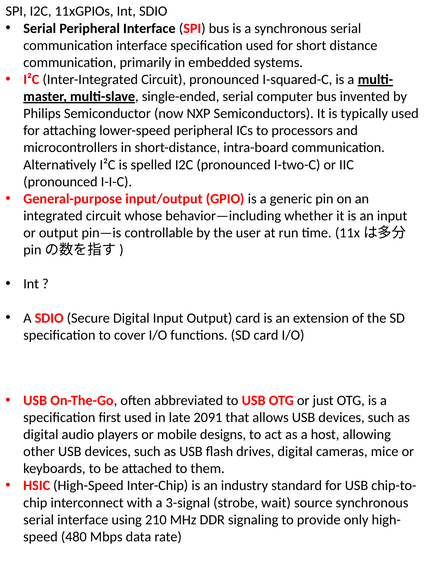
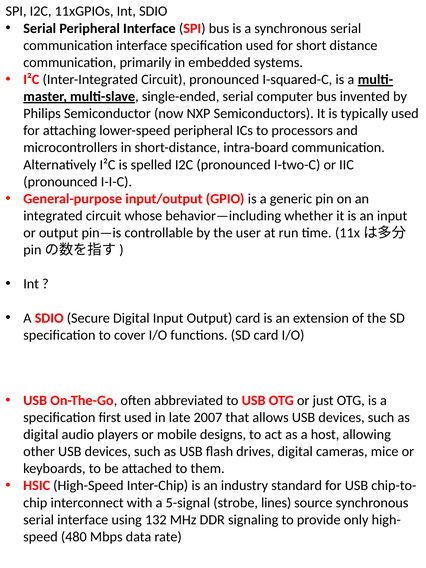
2091: 2091 -> 2007
3-signal: 3-signal -> 5-signal
wait: wait -> lines
210: 210 -> 132
